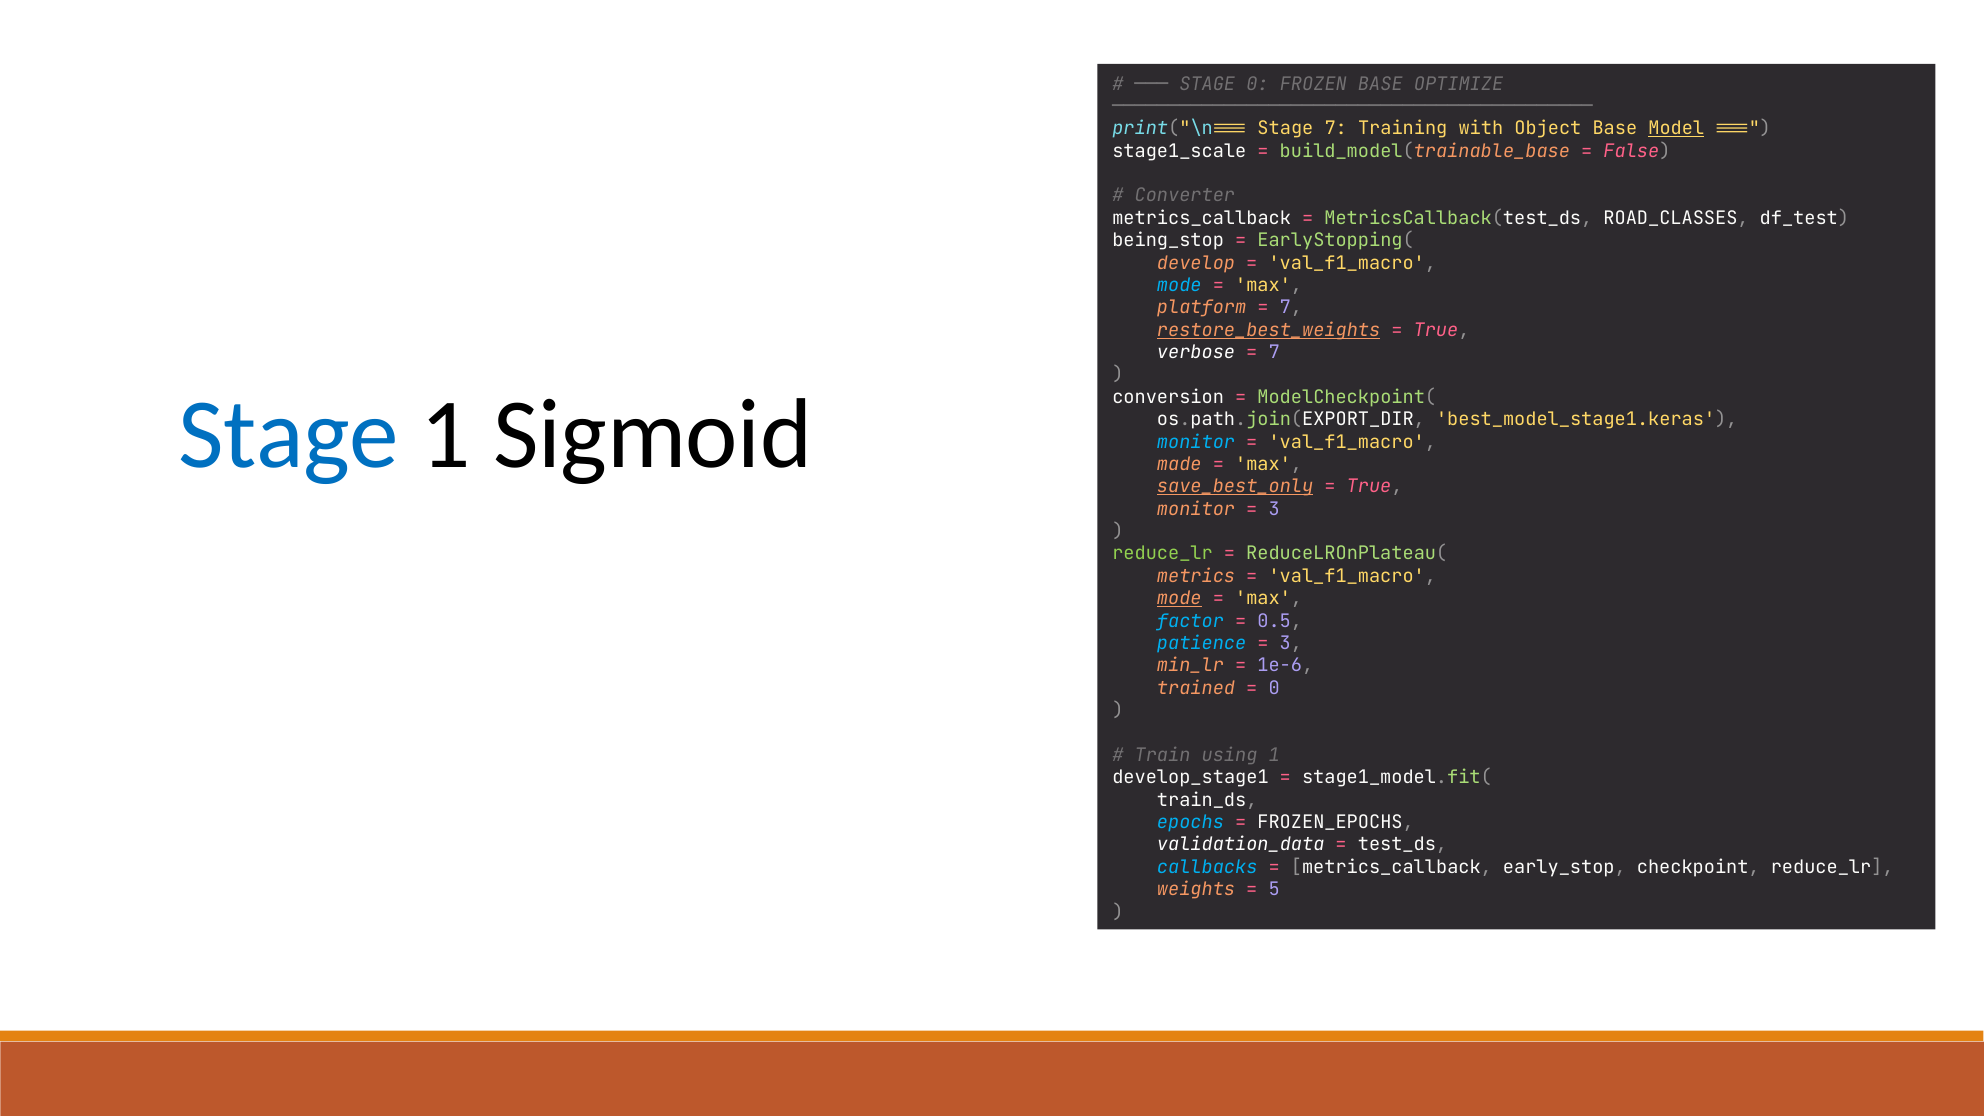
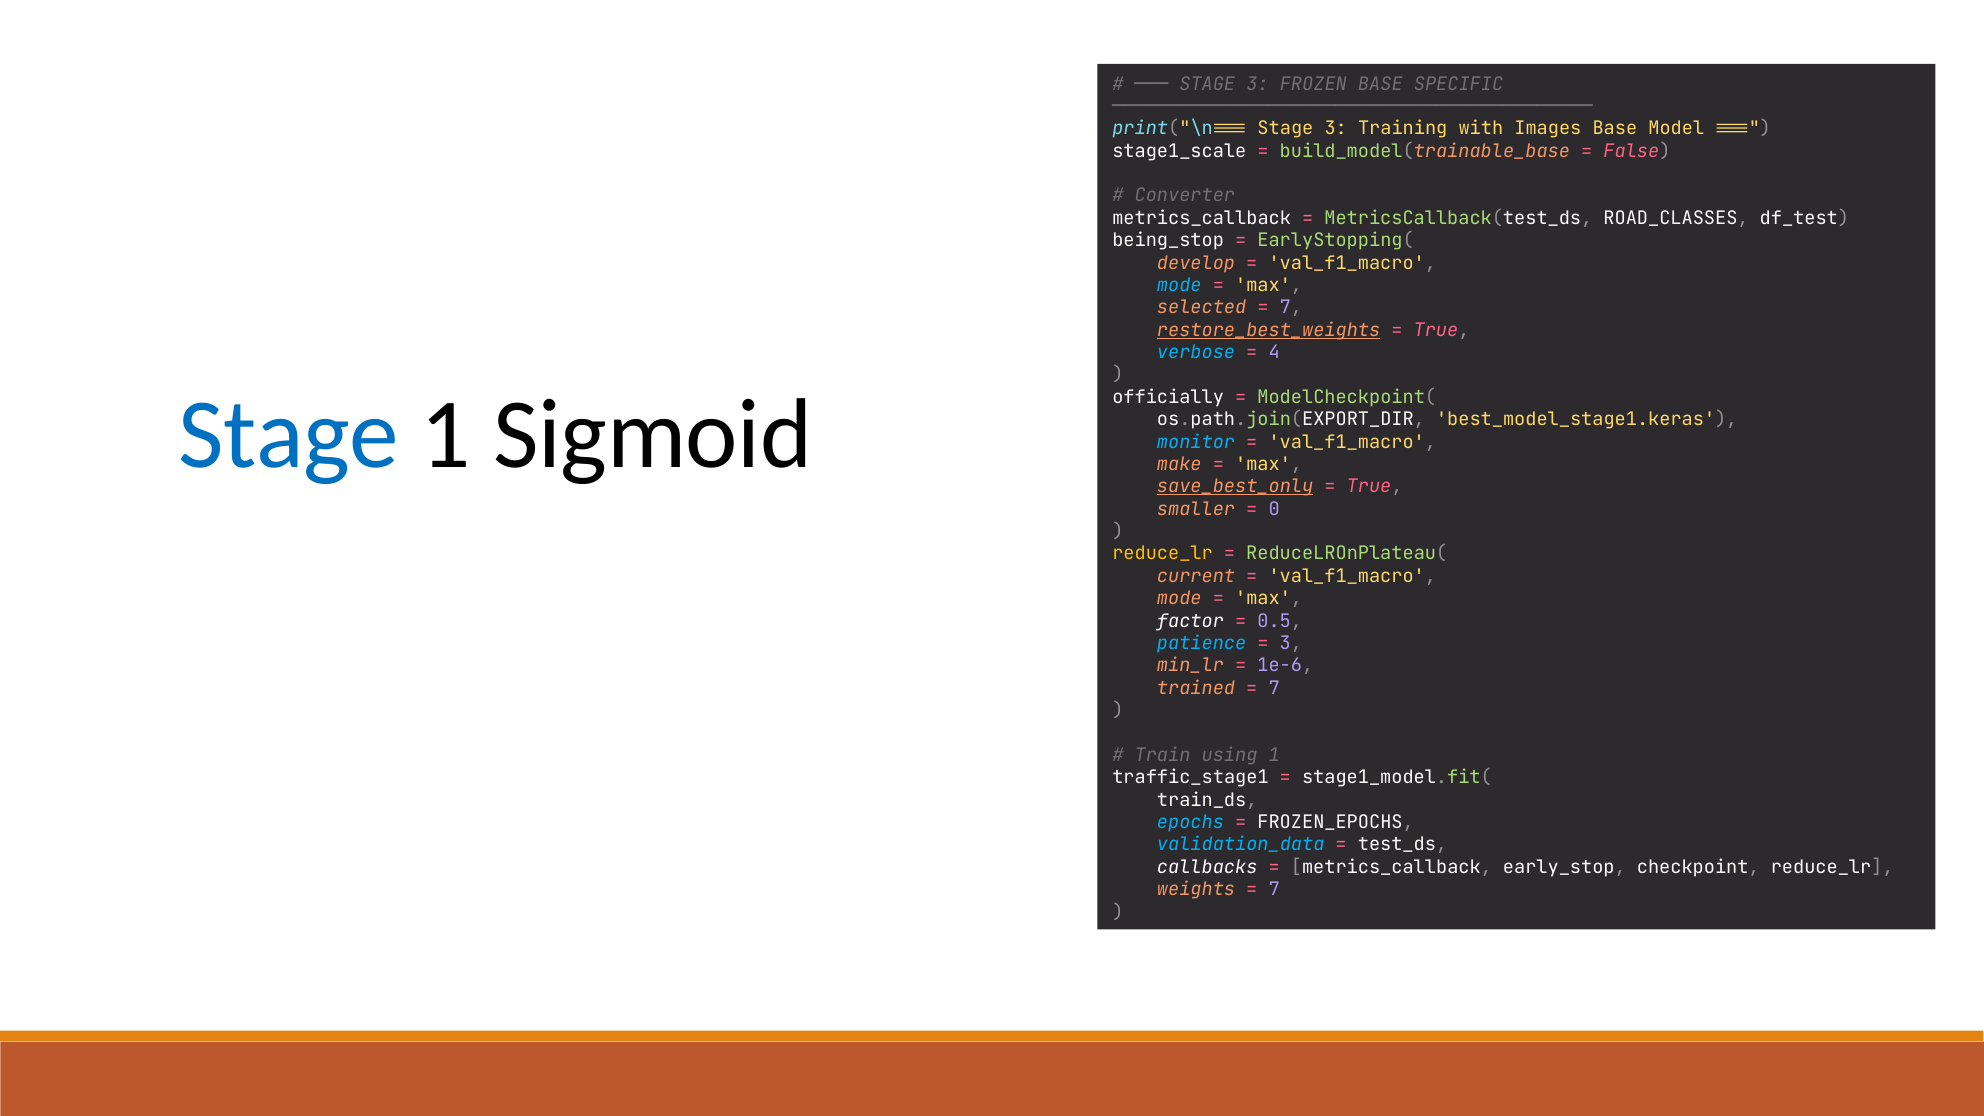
0 at (1257, 84): 0 -> 3
OPTIMIZE: OPTIMIZE -> SPECIFIC
print("\n=== Stage 7: 7 -> 3
Object: Object -> Images
Model underline: present -> none
platform: platform -> selected
verbose colour: white -> light blue
7 at (1274, 352): 7 -> 4
conversion: conversion -> officially
made: made -> make
monitor at (1196, 509): monitor -> smaller
3 at (1274, 509): 3 -> 0
reduce_lr at (1163, 554) colour: light green -> yellow
metrics: metrics -> current
mode at (1179, 599) underline: present -> none
factor colour: light blue -> white
0 at (1274, 688): 0 -> 7
develop_stage1: develop_stage1 -> traffic_stage1
validation_data colour: white -> light blue
callbacks colour: light blue -> white
5 at (1274, 890): 5 -> 7
